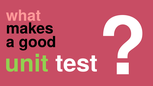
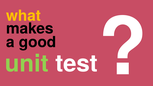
what colour: pink -> yellow
